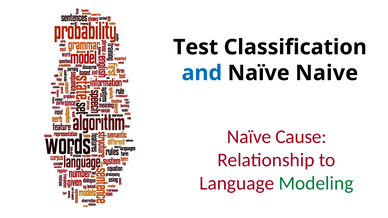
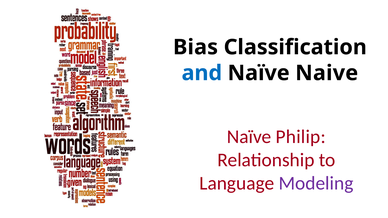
Test: Test -> Bias
Cause: Cause -> Philip
Modeling colour: green -> purple
